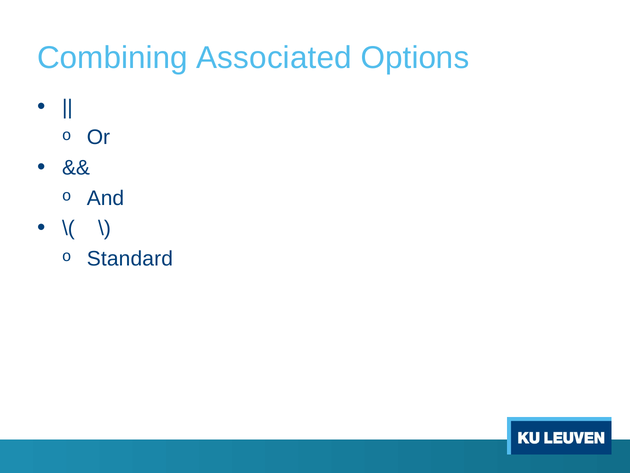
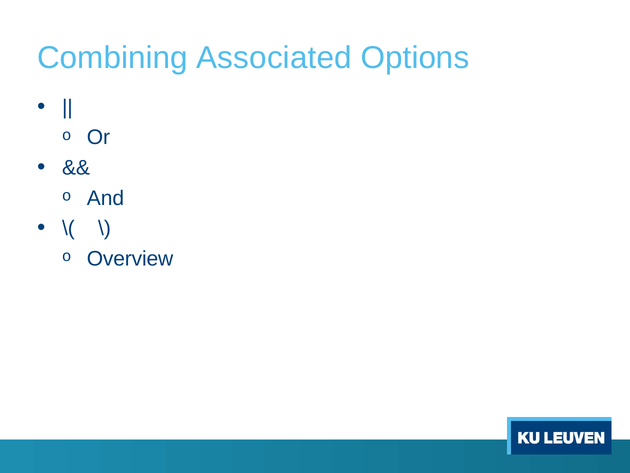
Standard: Standard -> Overview
